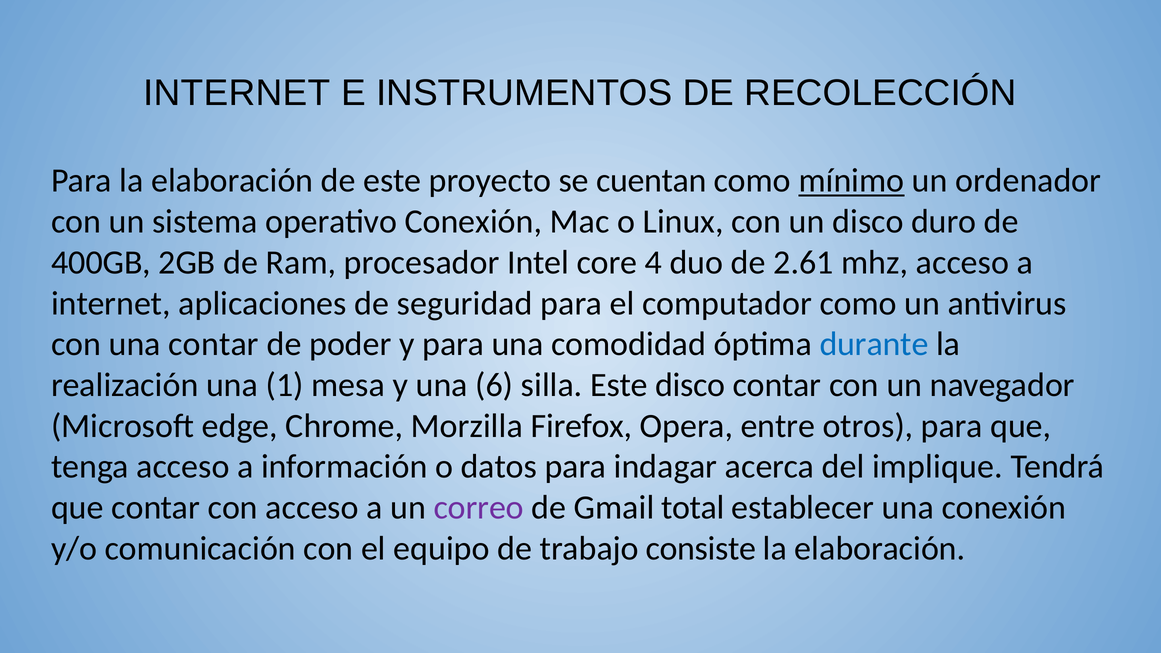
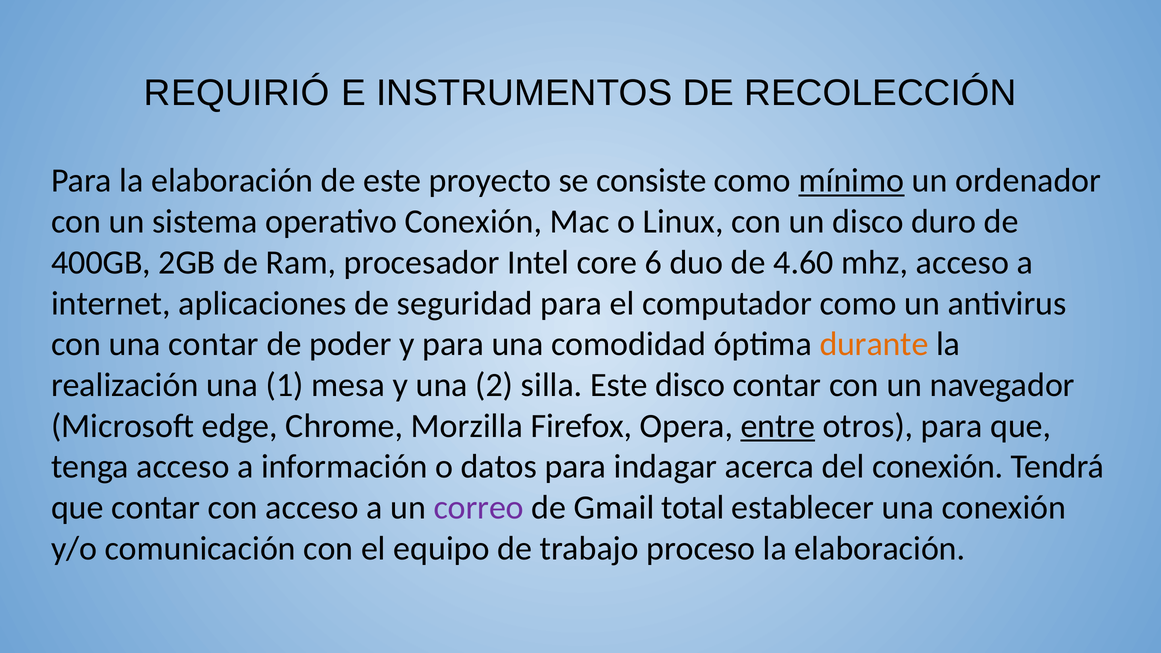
INTERNET at (237, 93): INTERNET -> REQUIRIÓ
cuentan: cuentan -> consiste
4: 4 -> 6
2.61: 2.61 -> 4.60
durante colour: blue -> orange
6: 6 -> 2
entre underline: none -> present
del implique: implique -> conexión
consiste: consiste -> proceso
